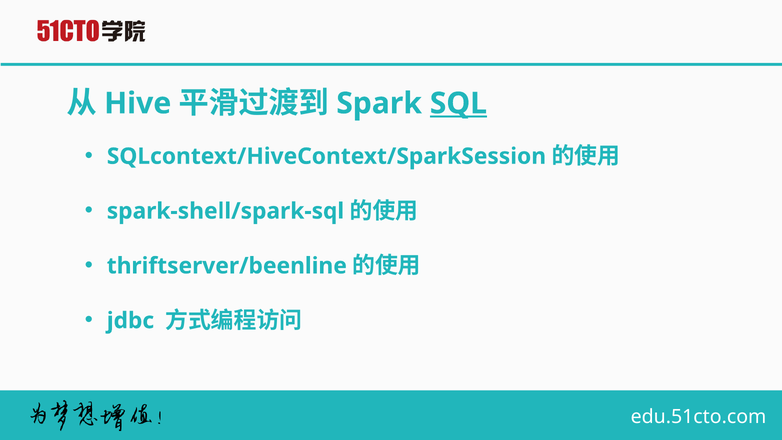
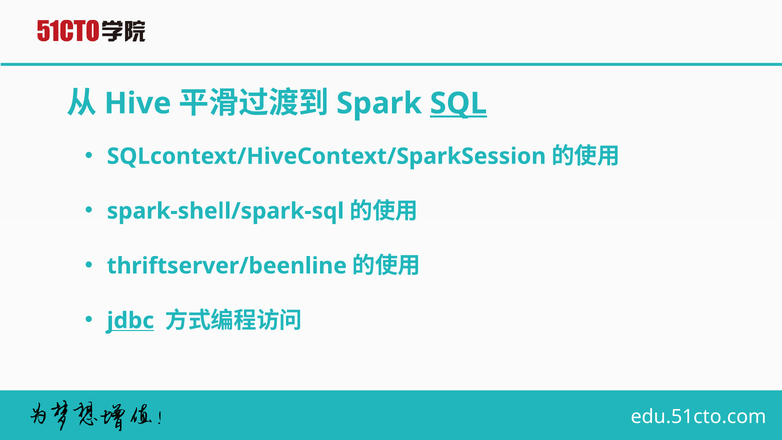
jdbc underline: none -> present
